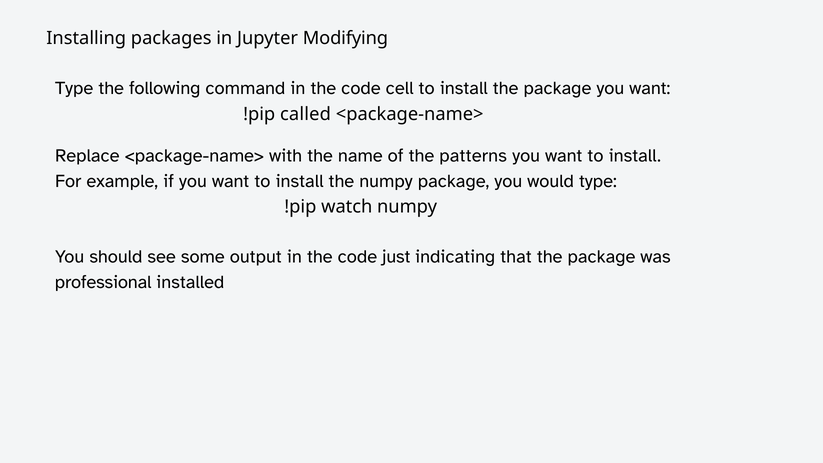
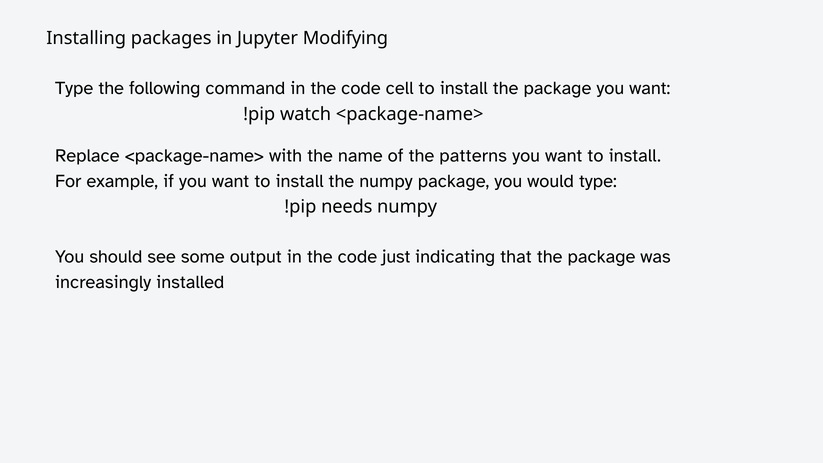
called: called -> watch
watch: watch -> needs
professional: professional -> increasingly
